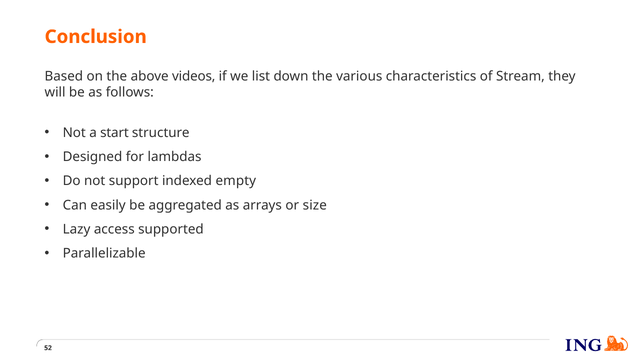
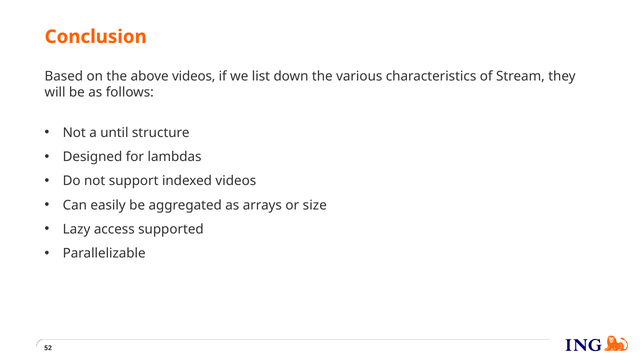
start: start -> until
indexed empty: empty -> videos
